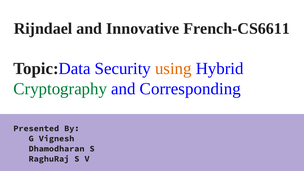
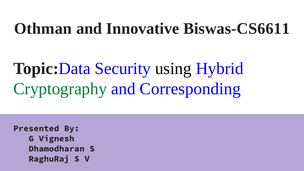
Rijndael: Rijndael -> Othman
French-CS6611: French-CS6611 -> Biswas-CS6611
using colour: orange -> black
